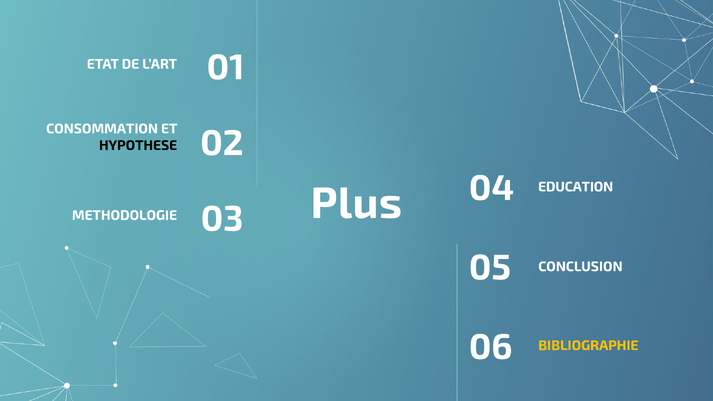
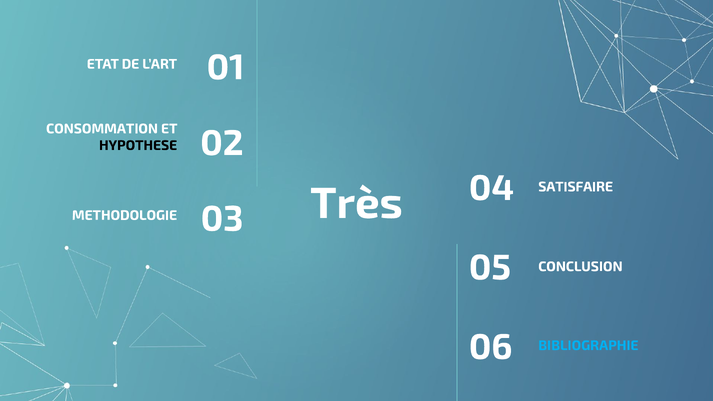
EDUCATION: EDUCATION -> SATISFAIRE
Plus: Plus -> Très
BIBLIOGRAPHIE colour: yellow -> light blue
